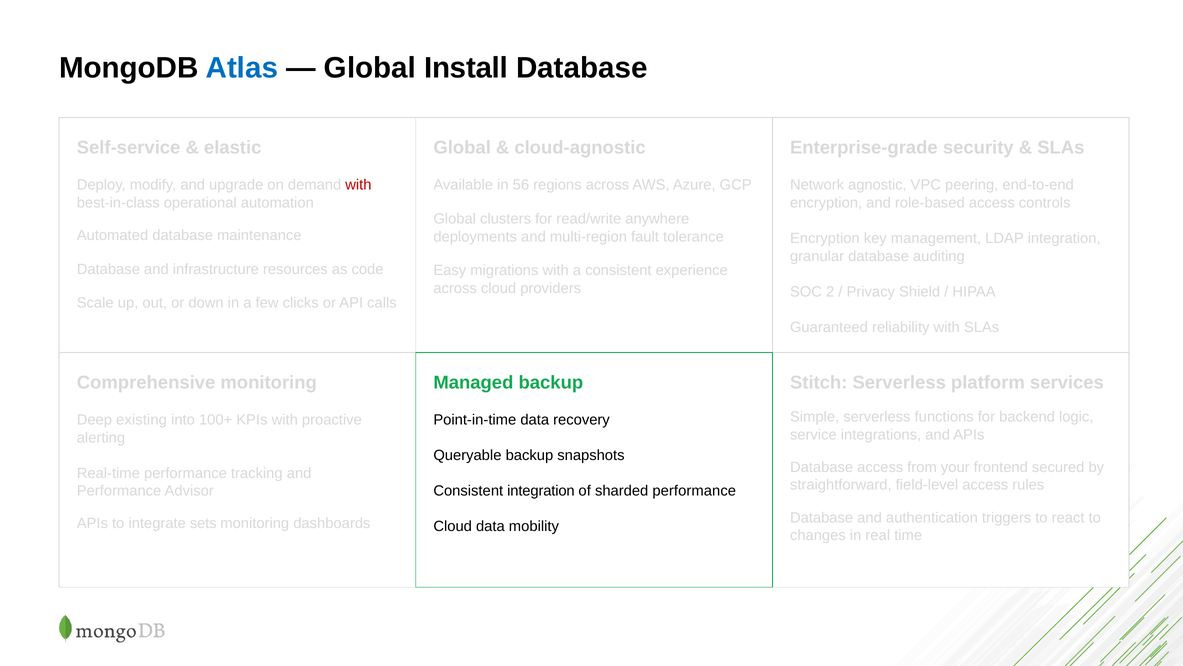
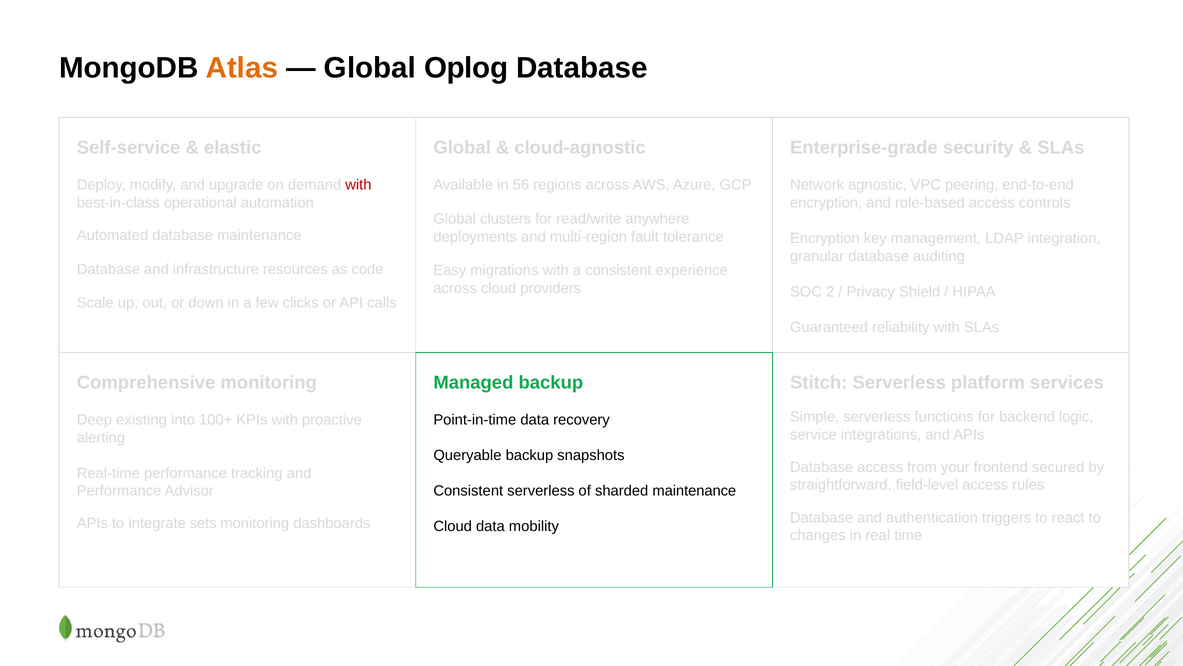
Atlas colour: blue -> orange
Install: Install -> Oplog
Consistent integration: integration -> serverless
sharded performance: performance -> maintenance
